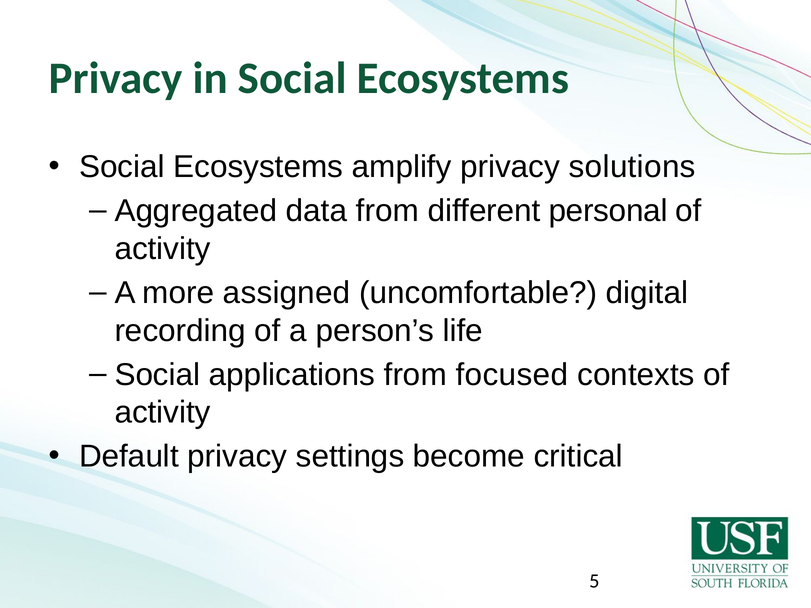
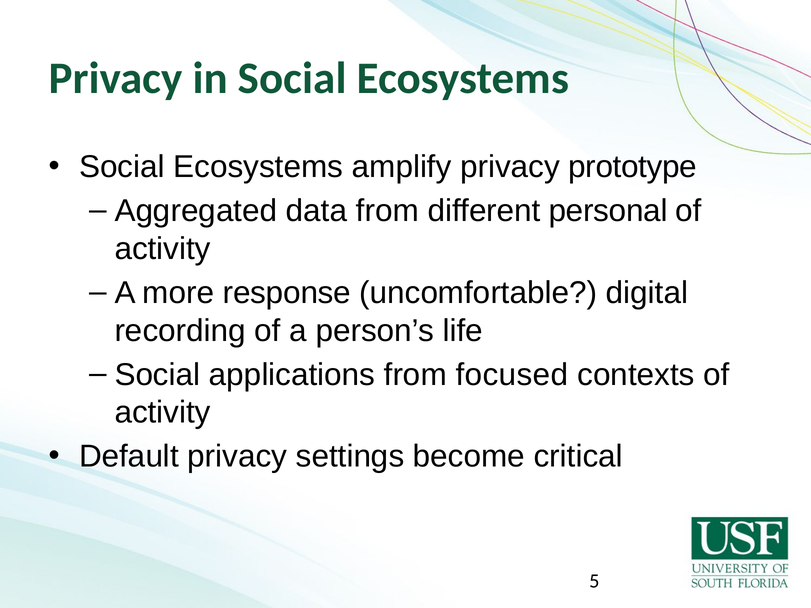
solutions: solutions -> prototype
assigned: assigned -> response
